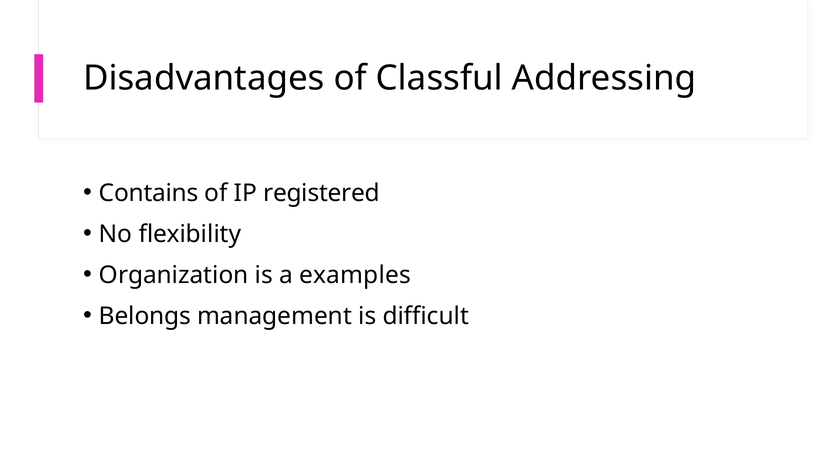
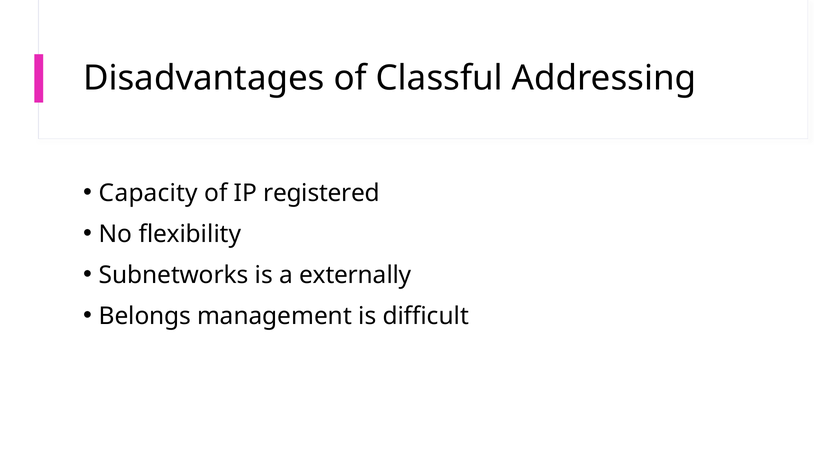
Contains: Contains -> Capacity
Organization: Organization -> Subnetworks
examples: examples -> externally
